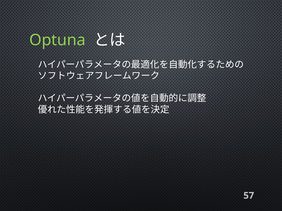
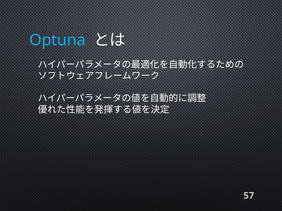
Optuna colour: light green -> light blue
